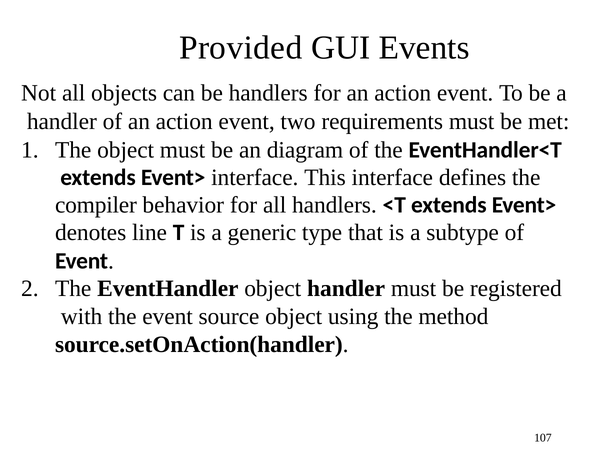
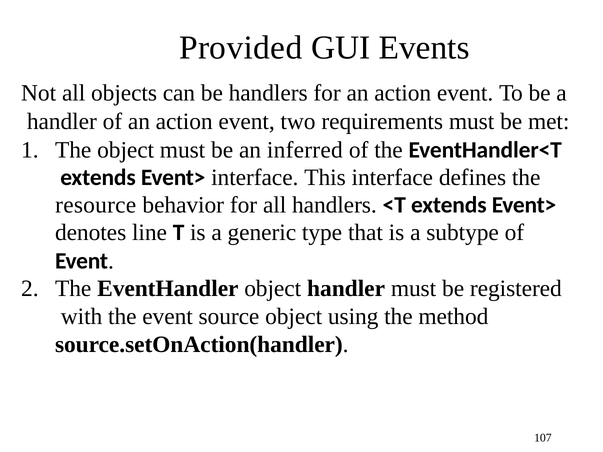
diagram: diagram -> inferred
compiler: compiler -> resource
